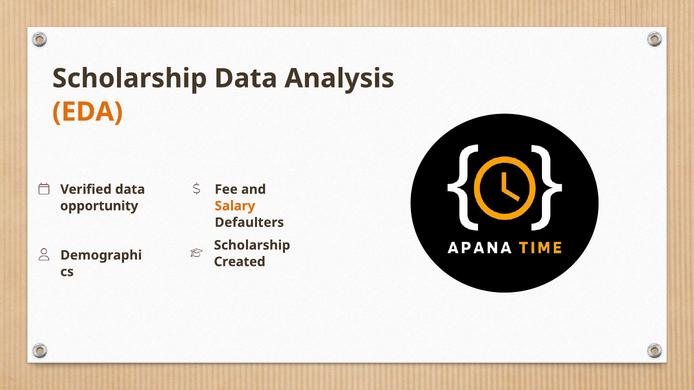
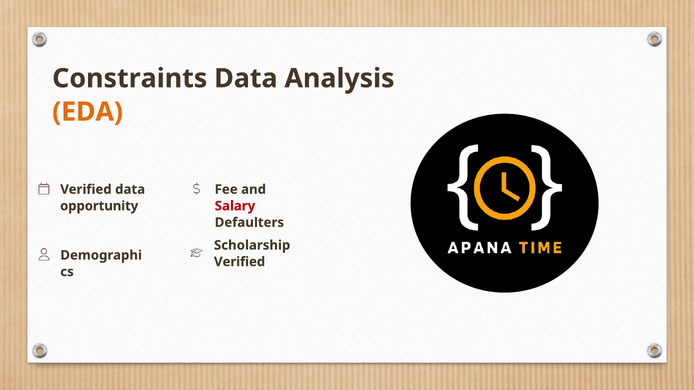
Scholarship at (130, 79): Scholarship -> Constraints
Salary colour: orange -> red
Created at (240, 262): Created -> Verified
